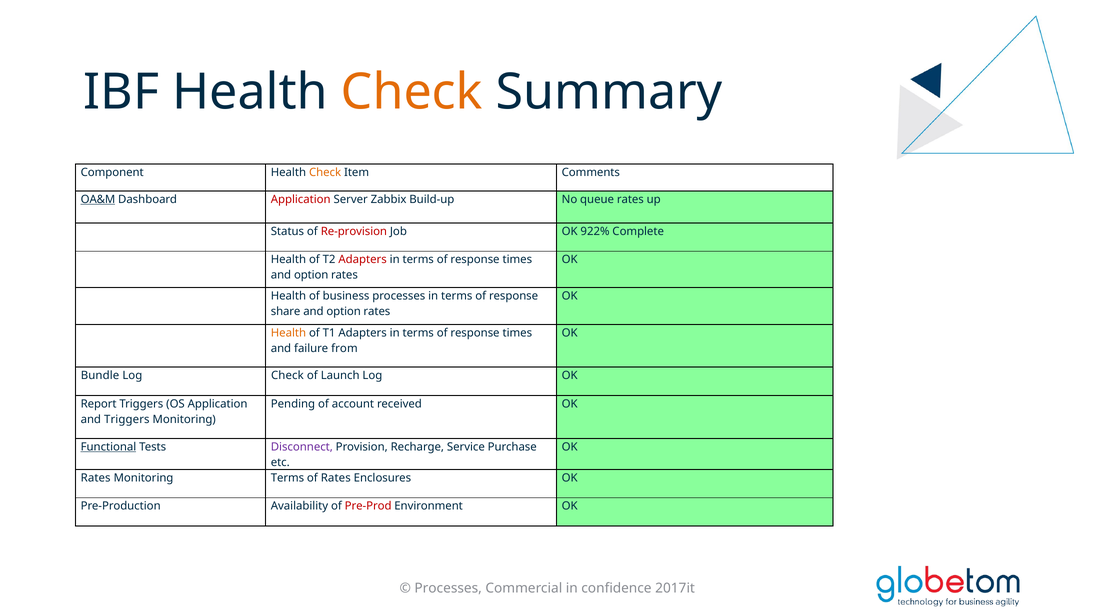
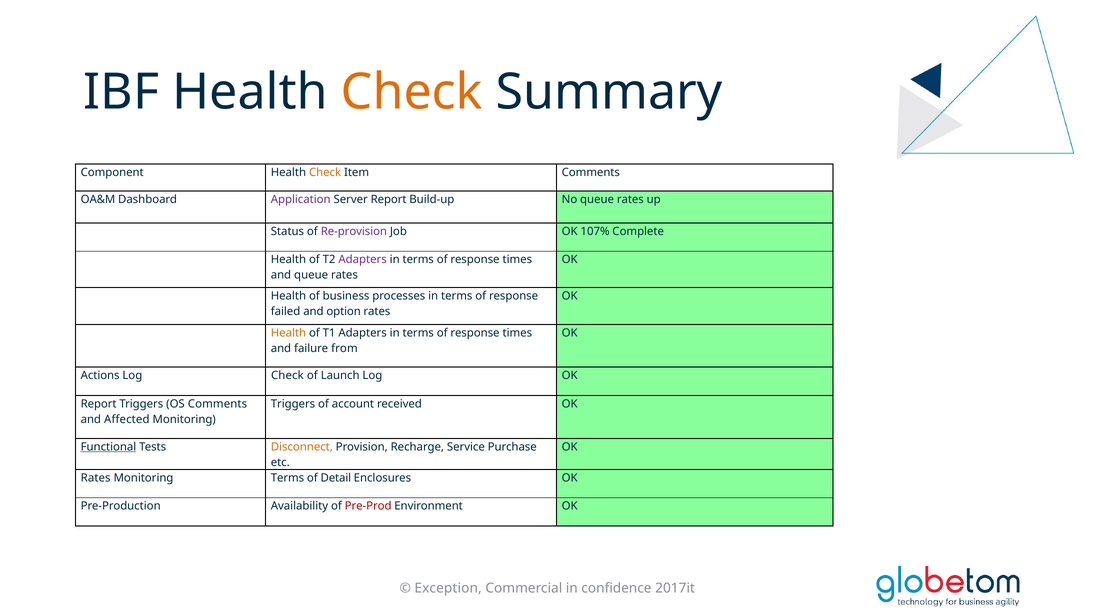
OA&M underline: present -> none
Application at (301, 199) colour: red -> purple
Server Zabbix: Zabbix -> Report
Re-provision colour: red -> purple
922%: 922% -> 107%
Adapters at (363, 260) colour: red -> purple
option at (311, 275): option -> queue
share: share -> failed
Bundle: Bundle -> Actions
OS Application: Application -> Comments
Pending at (293, 404): Pending -> Triggers
and Triggers: Triggers -> Affected
Disconnect colour: purple -> orange
of Rates: Rates -> Detail
Processes at (448, 588): Processes -> Exception
